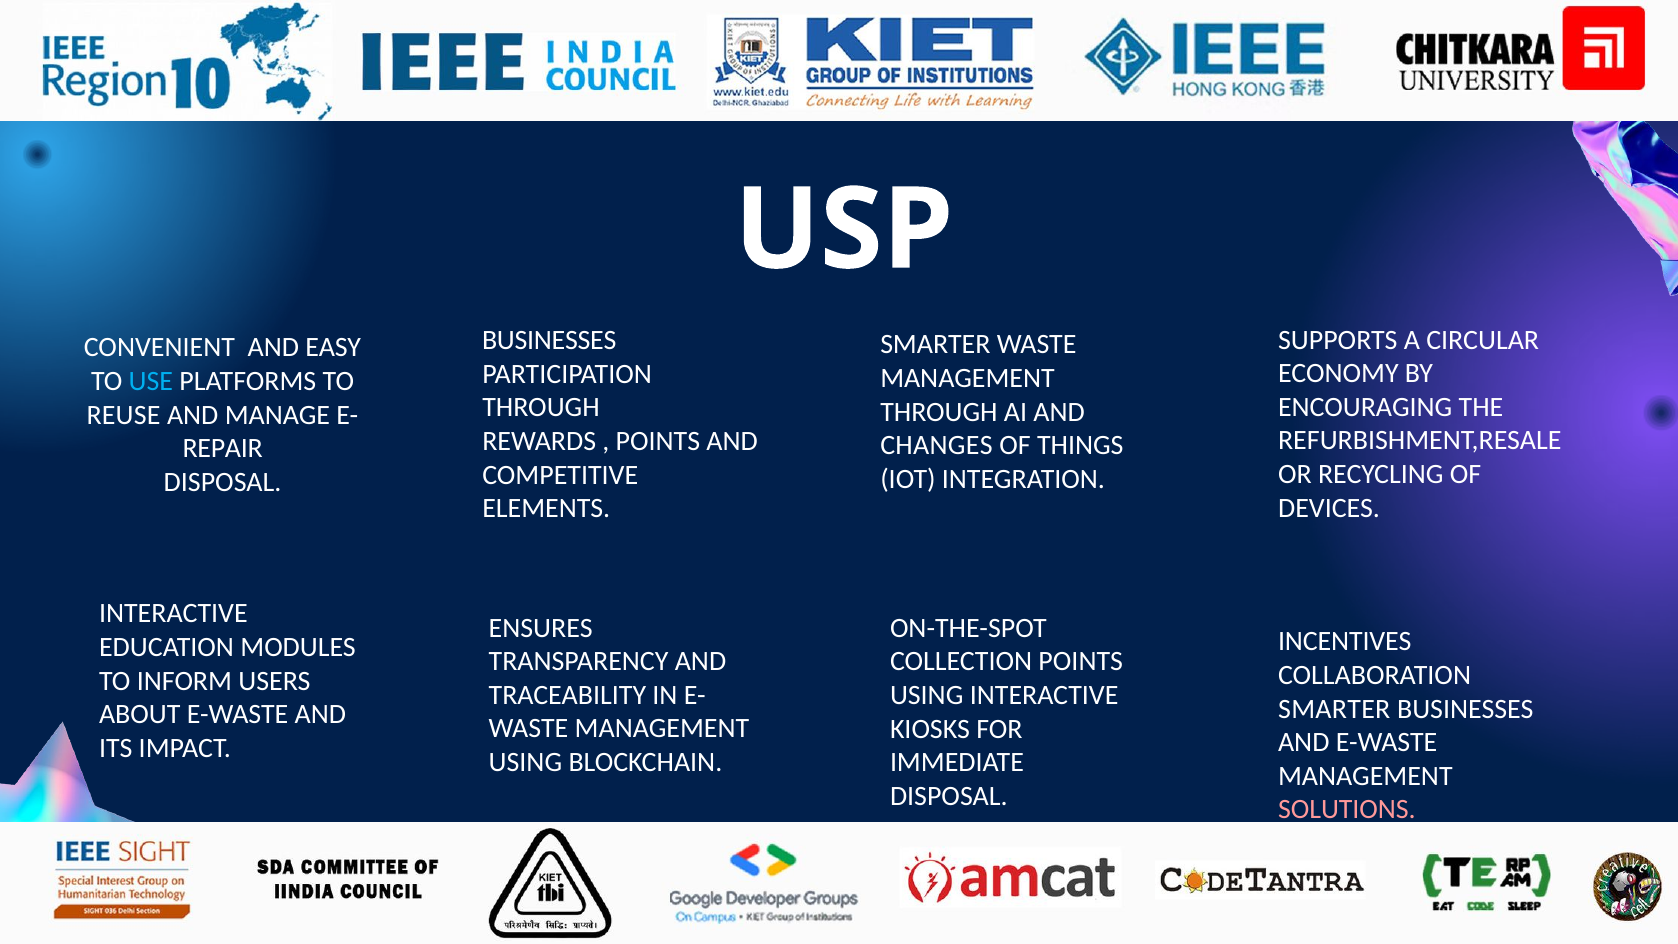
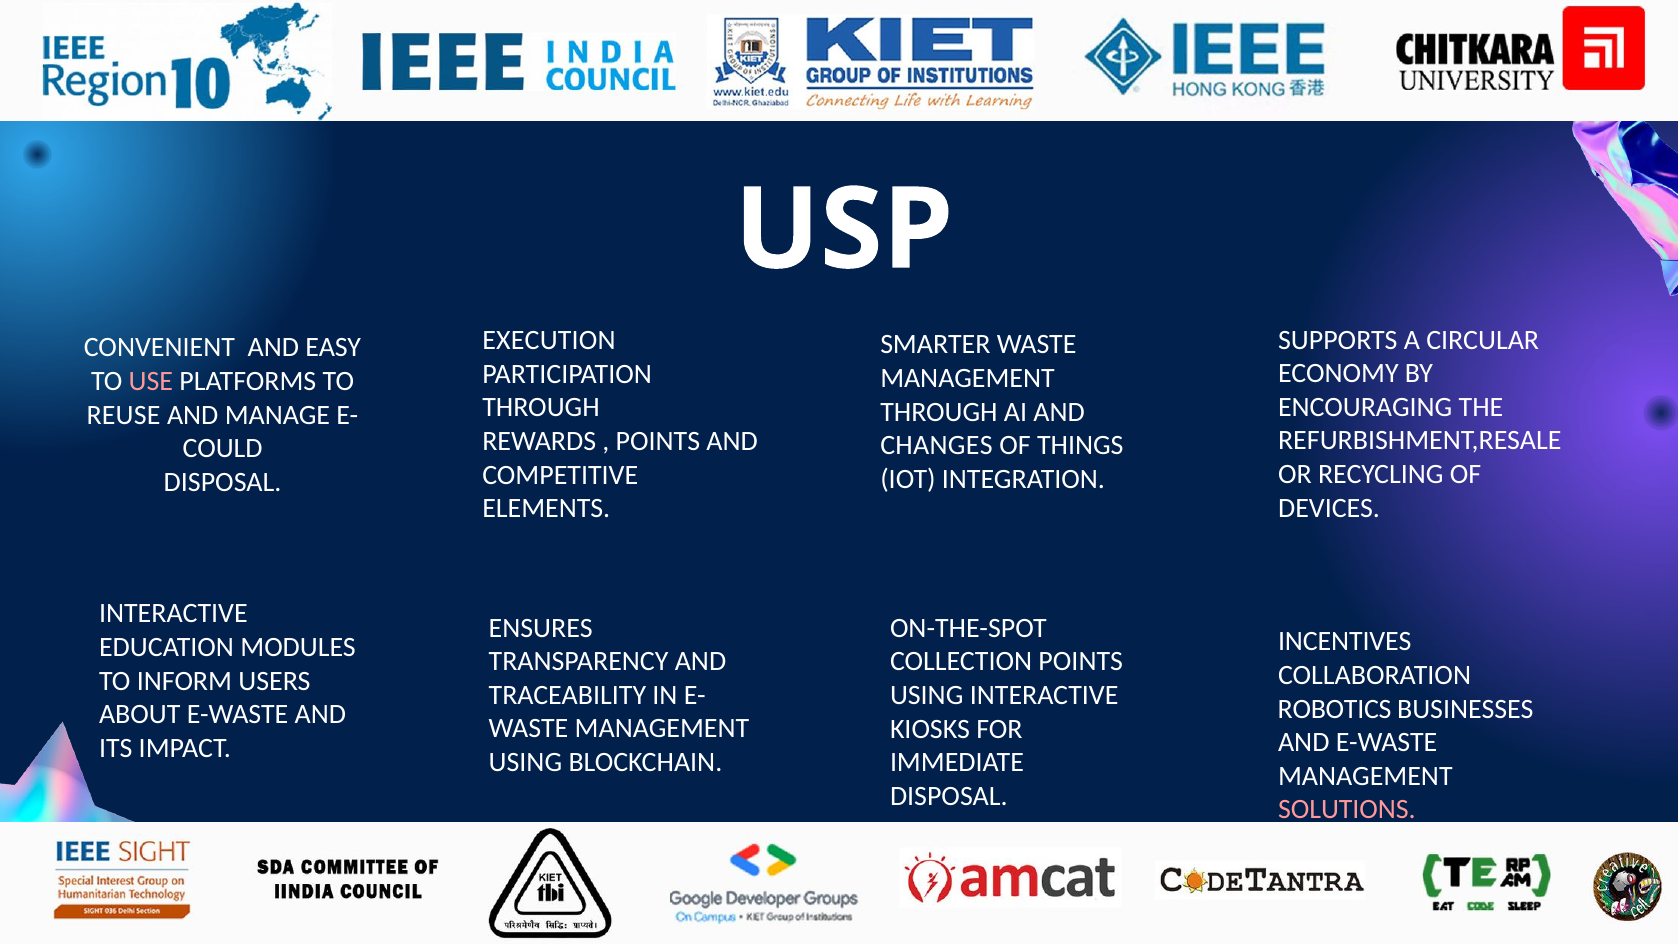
BUSINESSES at (549, 341): BUSINESSES -> EXECUTION
USE colour: light blue -> pink
REPAIR: REPAIR -> COULD
SMARTER at (1334, 709): SMARTER -> ROBOTICS
